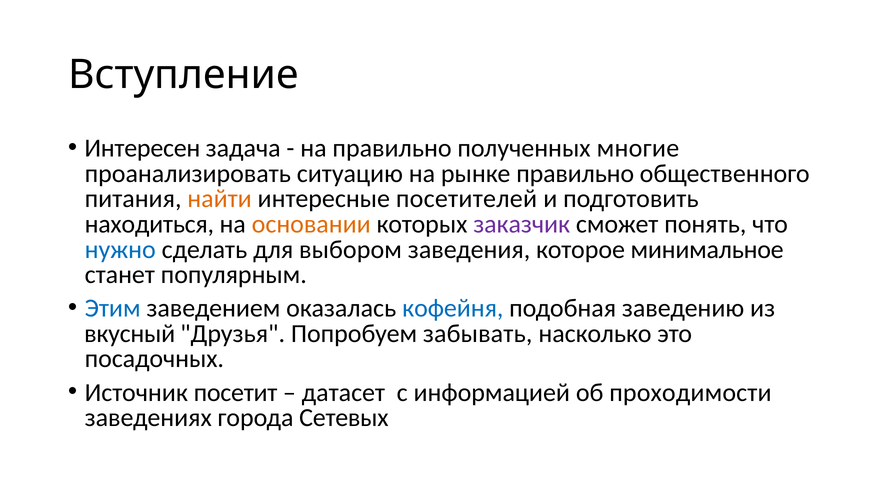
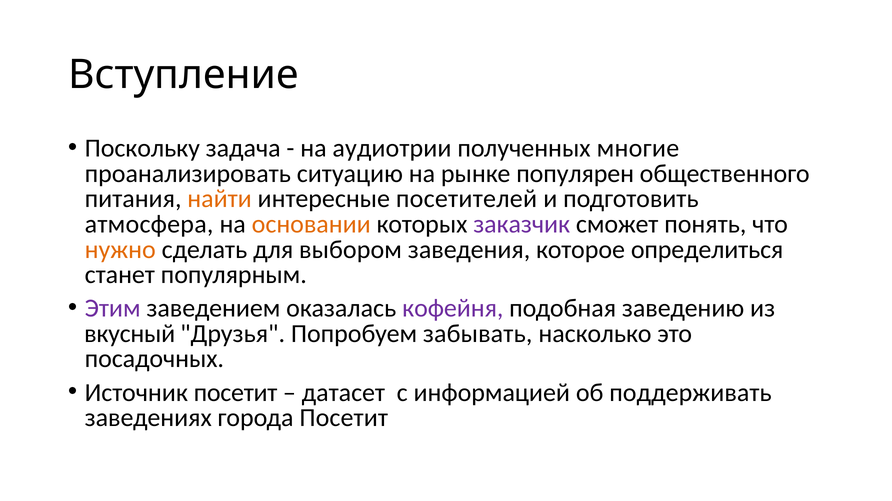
Интересен: Интересен -> Поскольку
на правильно: правильно -> аудиотрии
рынке правильно: правильно -> популярен
находиться: находиться -> атмосфера
нужно colour: blue -> orange
минимальное: минимальное -> определиться
Этим colour: blue -> purple
кофейня colour: blue -> purple
проходимости: проходимости -> поддерживать
города Сетевых: Сетевых -> Посетит
